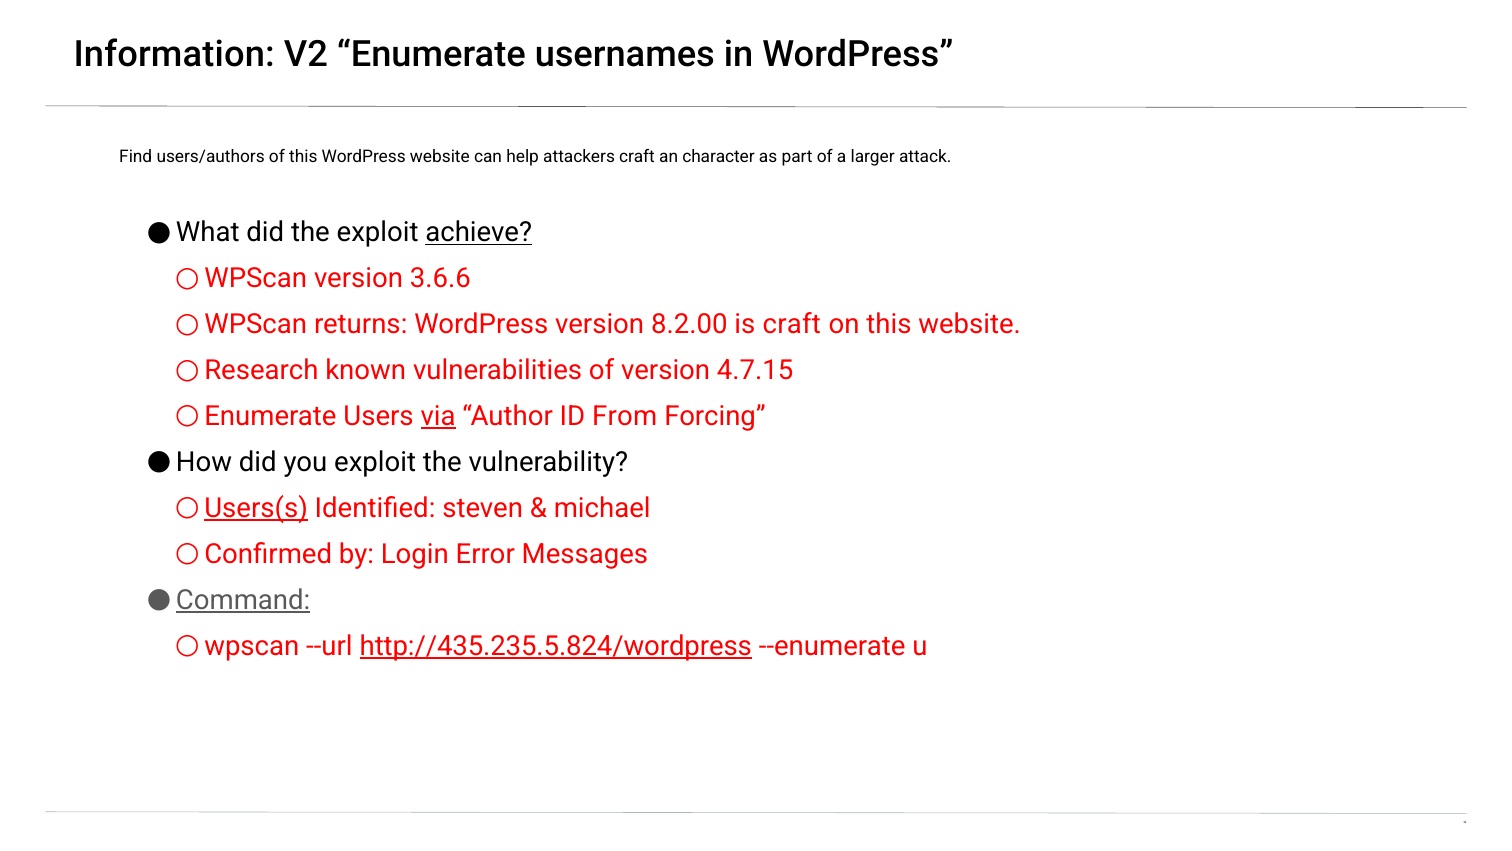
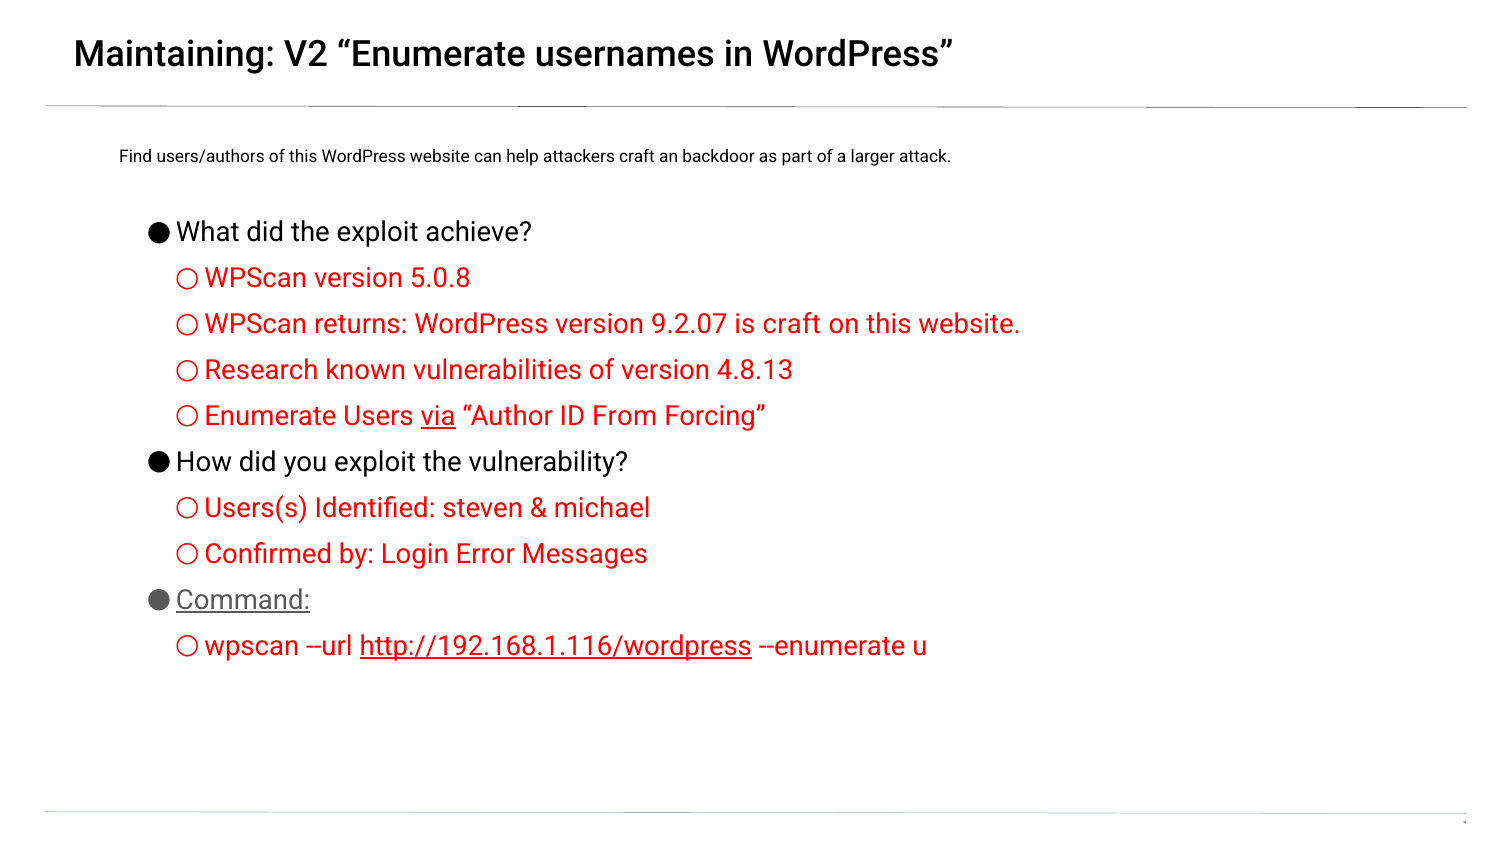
Information: Information -> Maintaining
character: character -> backdoor
achieve underline: present -> none
3.6.6: 3.6.6 -> 5.0.8
8.2.00: 8.2.00 -> 9.2.07
4.7.15: 4.7.15 -> 4.8.13
Users(s underline: present -> none
http://435.235.5.824/wordpress: http://435.235.5.824/wordpress -> http://192.168.1.116/wordpress
